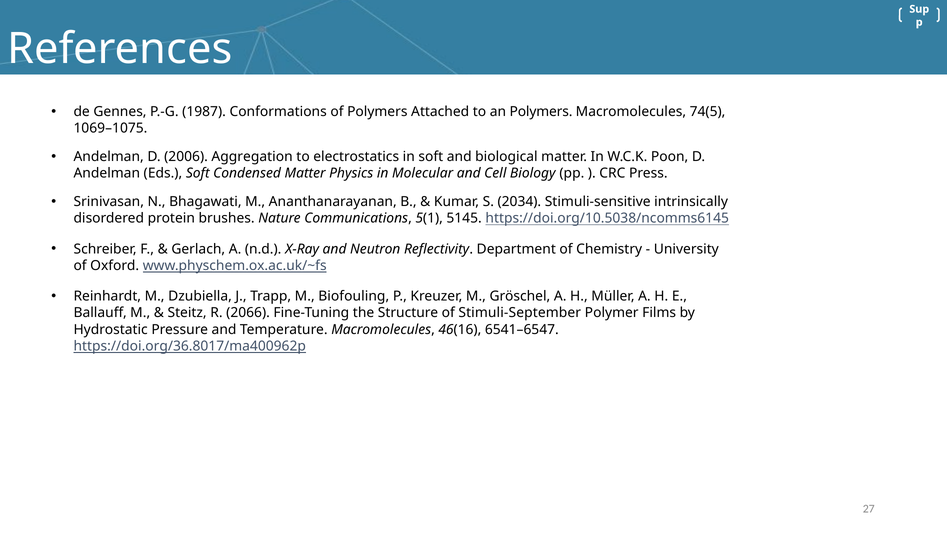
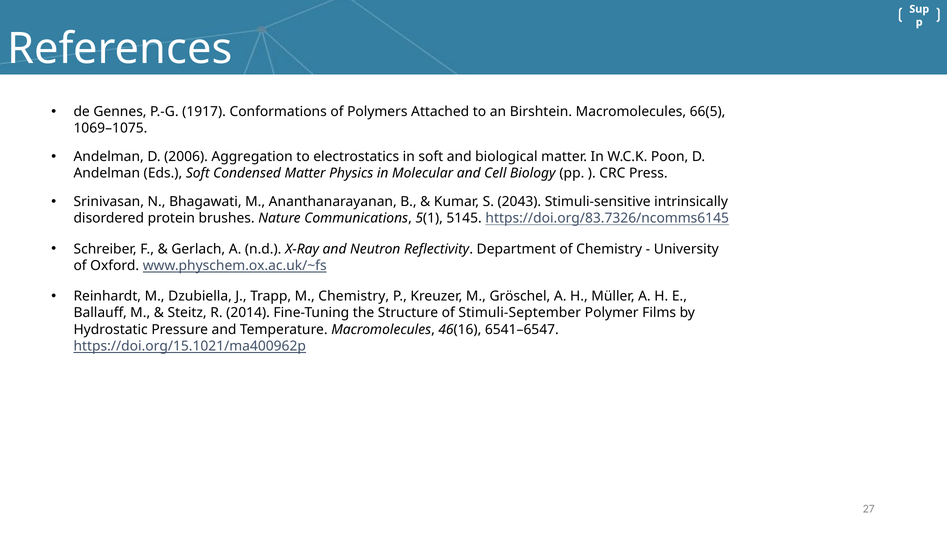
1987: 1987 -> 1917
an Polymers: Polymers -> Birshtein
74(5: 74(5 -> 66(5
2034: 2034 -> 2043
https://doi.org/10.5038/ncomms6145: https://doi.org/10.5038/ncomms6145 -> https://doi.org/83.7326/ncomms6145
M Biofouling: Biofouling -> Chemistry
2066: 2066 -> 2014
https://doi.org/36.8017/ma400962p: https://doi.org/36.8017/ma400962p -> https://doi.org/15.1021/ma400962p
